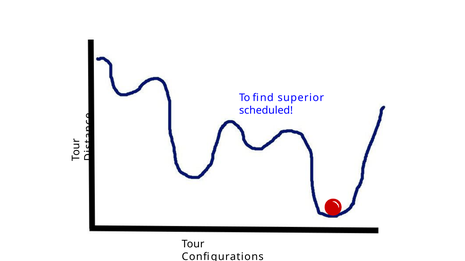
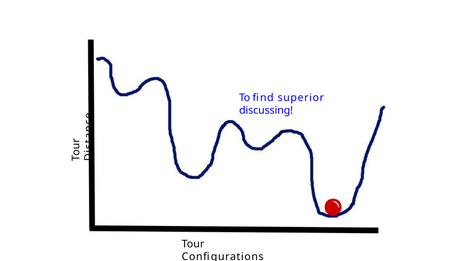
scheduled: scheduled -> discussing
